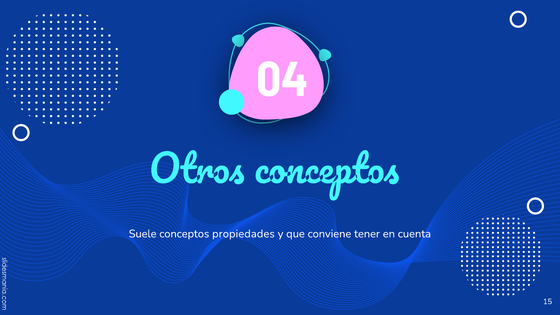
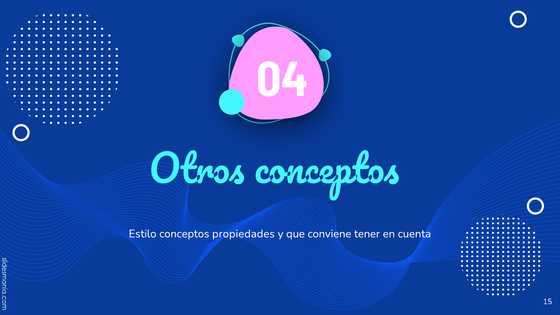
Suele: Suele -> Estilo
